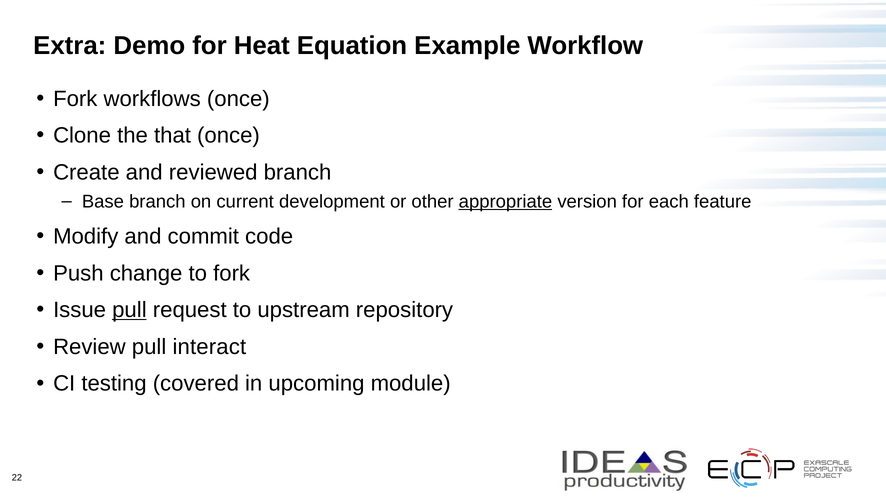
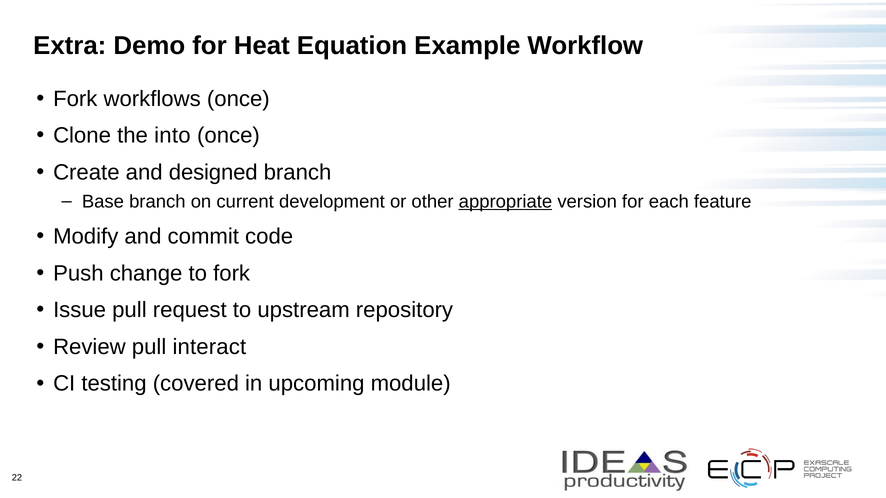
that: that -> into
reviewed: reviewed -> designed
pull at (129, 310) underline: present -> none
